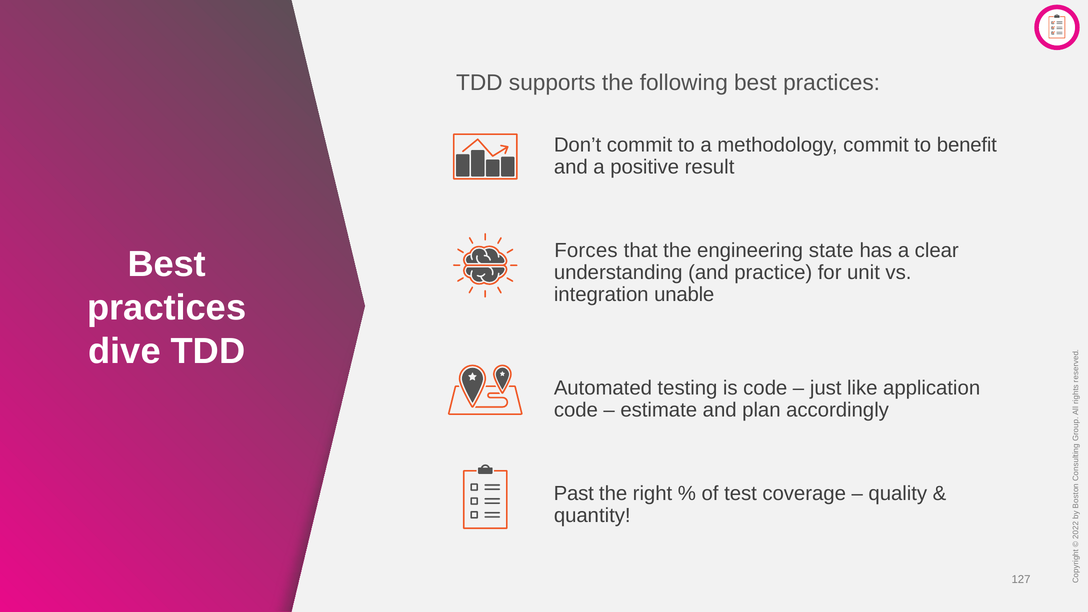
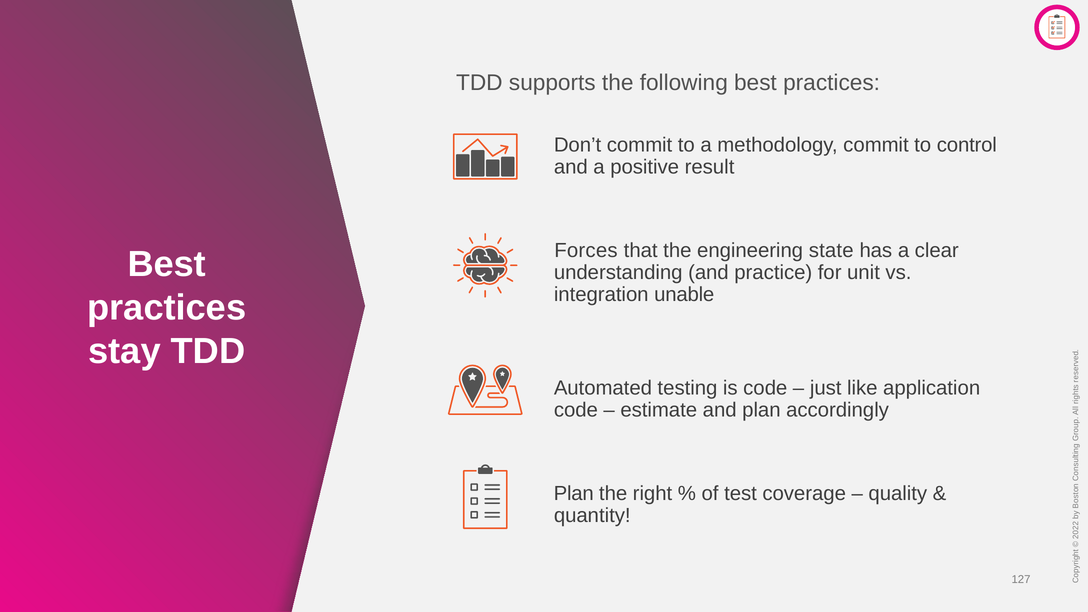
benefit: benefit -> control
dive: dive -> stay
Past at (574, 494): Past -> Plan
